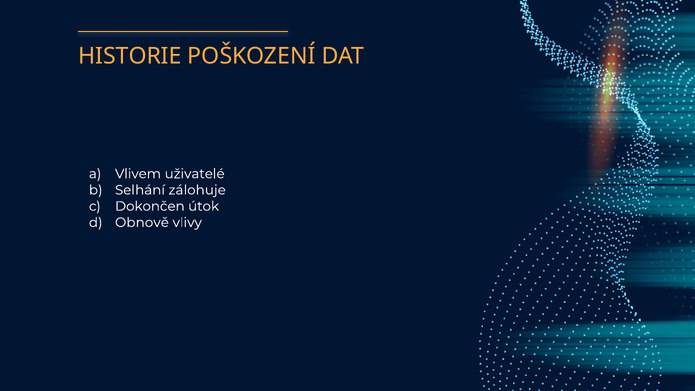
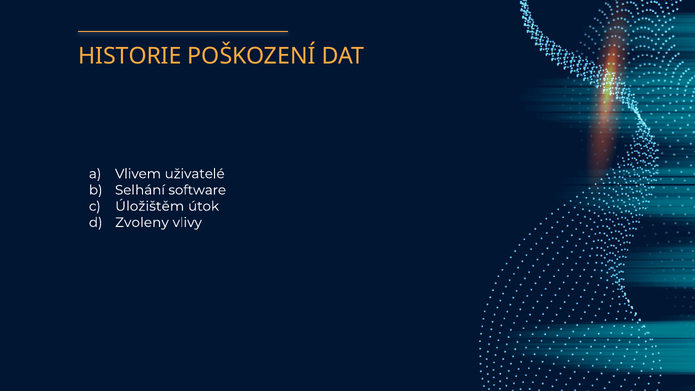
zálohuje: zálohuje -> software
Dokončen: Dokončen -> Úložištěm
Obnově: Obnově -> Zvoleny
